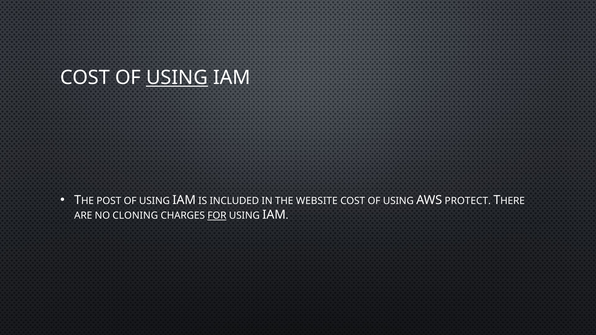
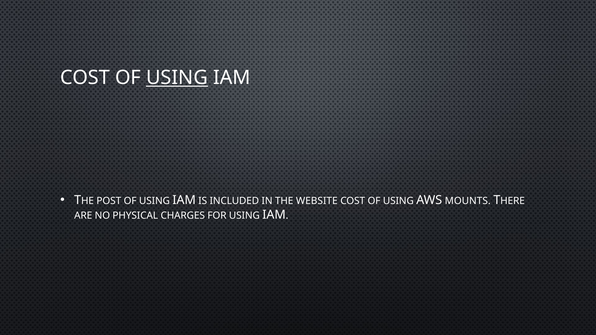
PROTECT: PROTECT -> MOUNTS
CLONING: CLONING -> PHYSICAL
FOR underline: present -> none
